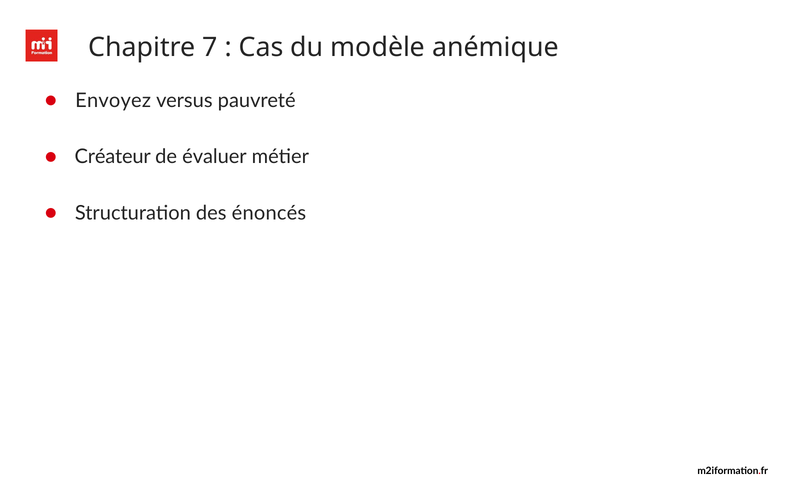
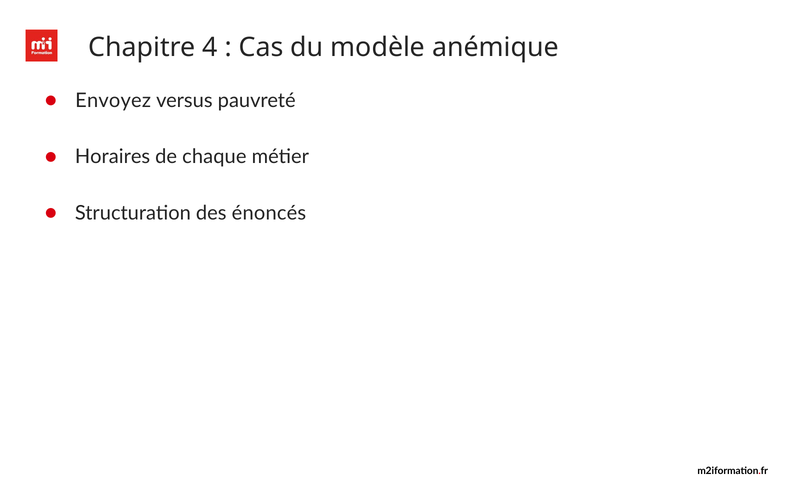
7: 7 -> 4
Créateur: Créateur -> Horaires
évaluer: évaluer -> chaque
